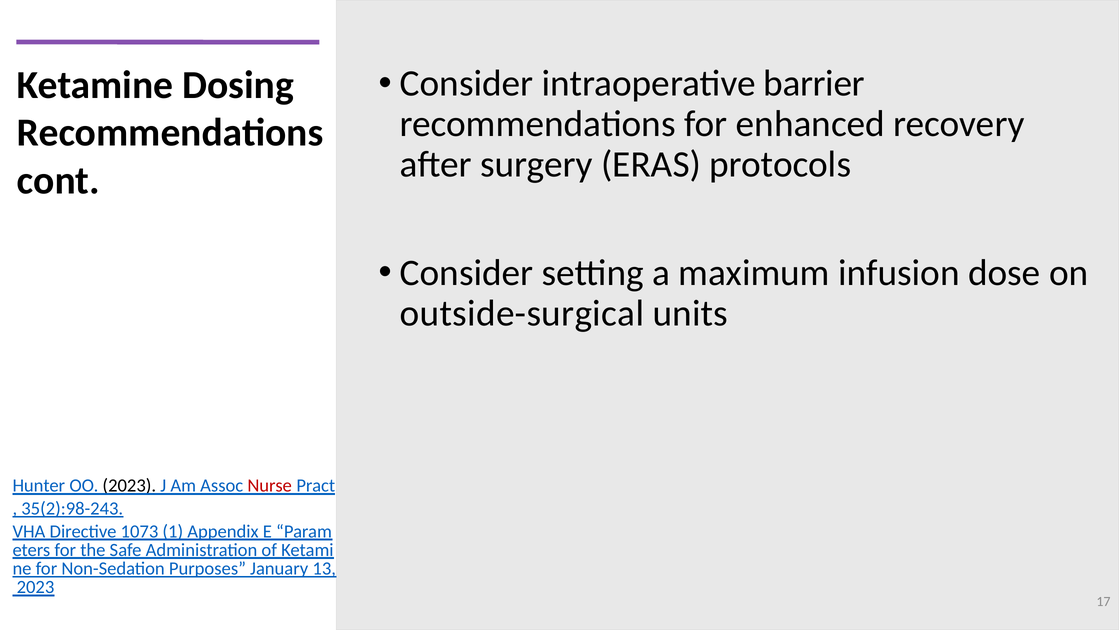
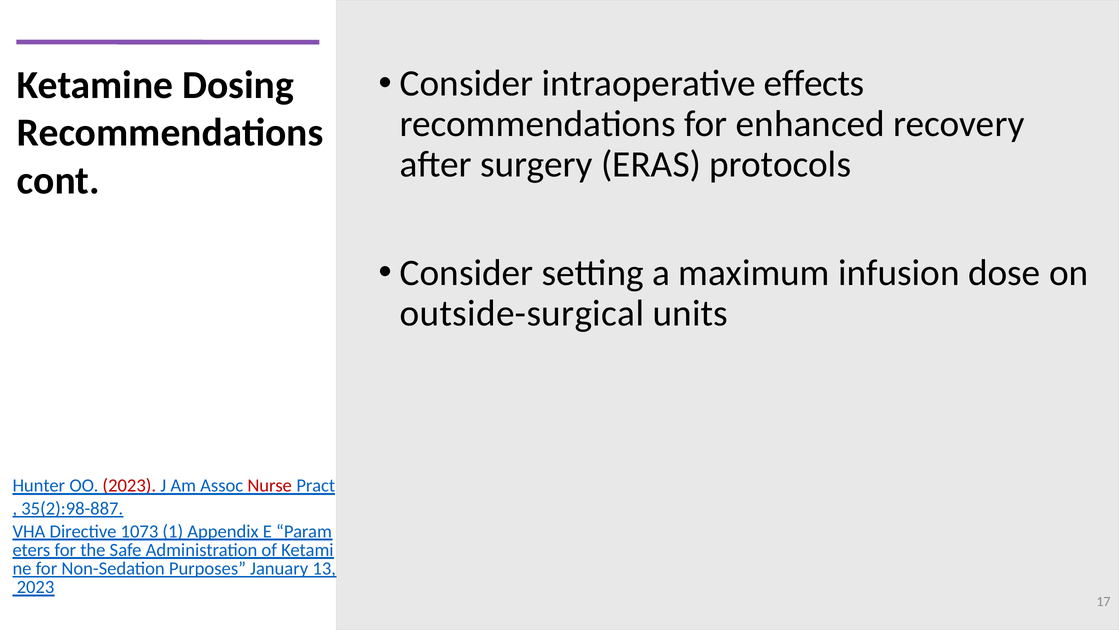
barrier: barrier -> effects
2023 at (129, 485) colour: black -> red
35(2):98-243: 35(2):98-243 -> 35(2):98-887
